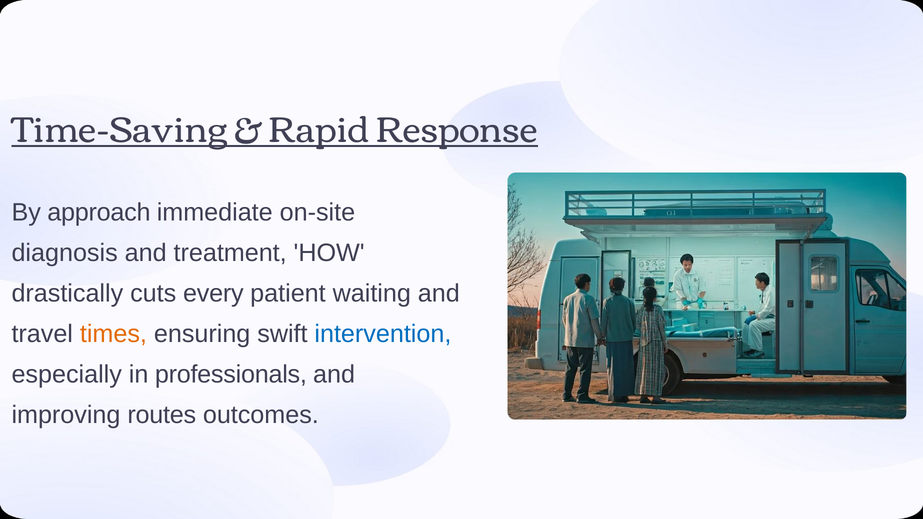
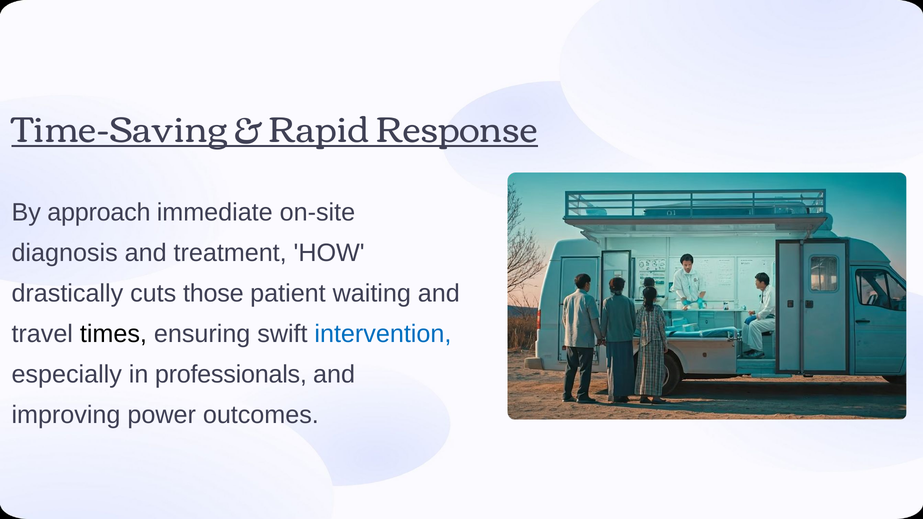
every: every -> those
times colour: orange -> black
routes: routes -> power
